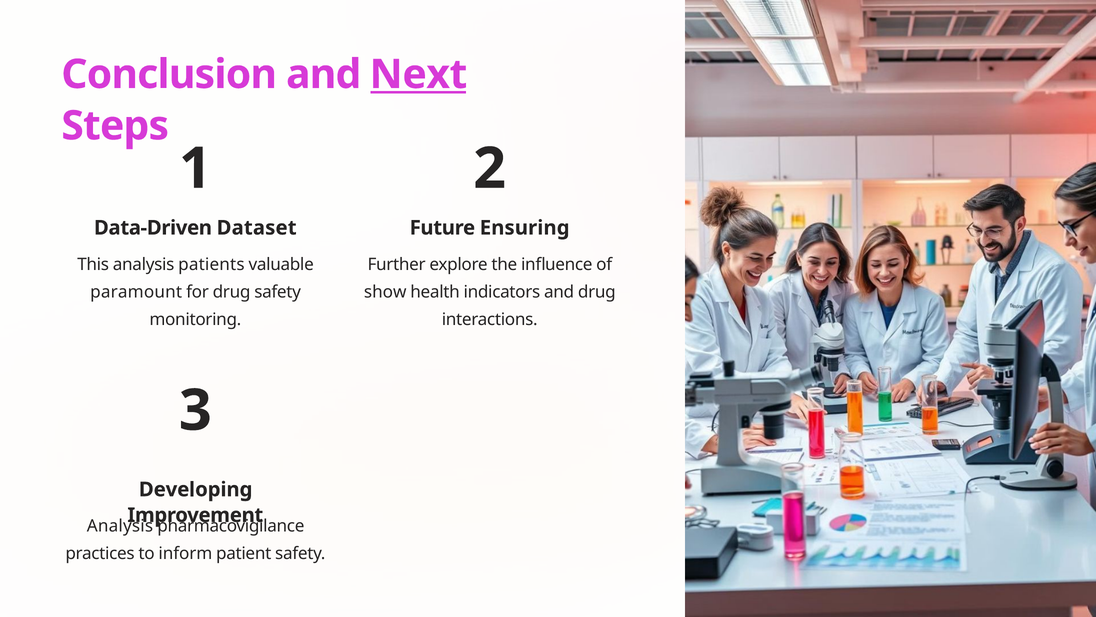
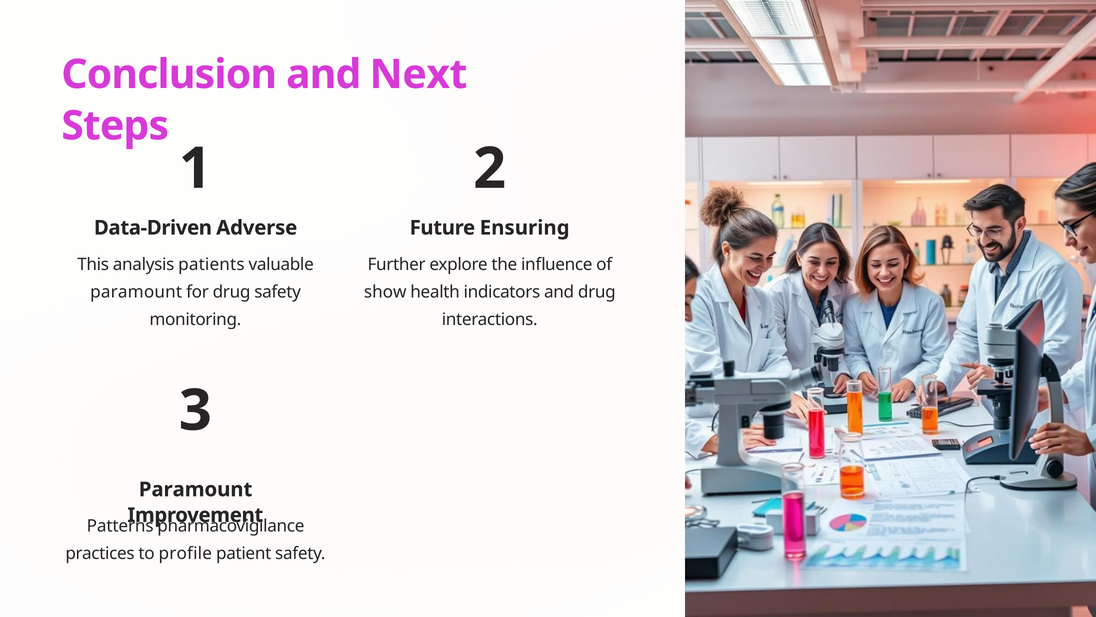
Next underline: present -> none
Dataset: Dataset -> Adverse
Developing at (196, 489): Developing -> Paramount
Analysis at (120, 526): Analysis -> Patterns
inform: inform -> profile
